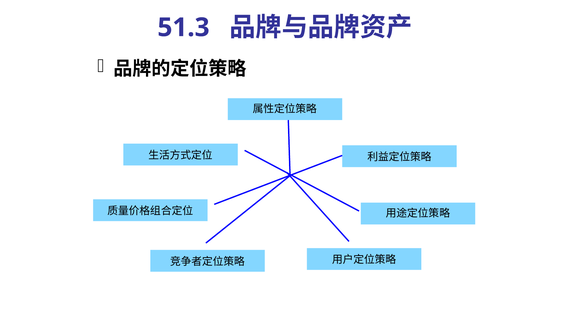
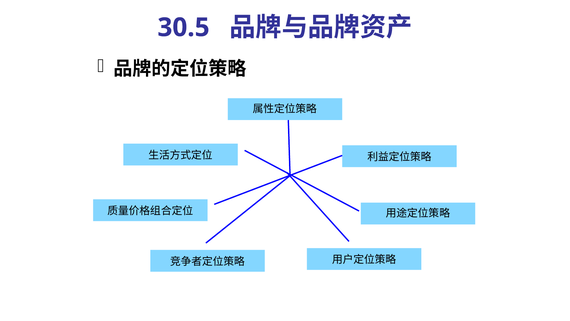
51.3: 51.3 -> 30.5
